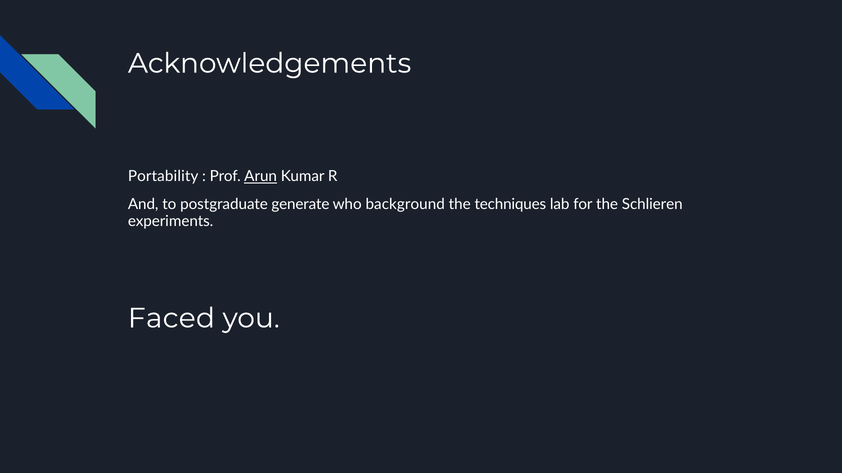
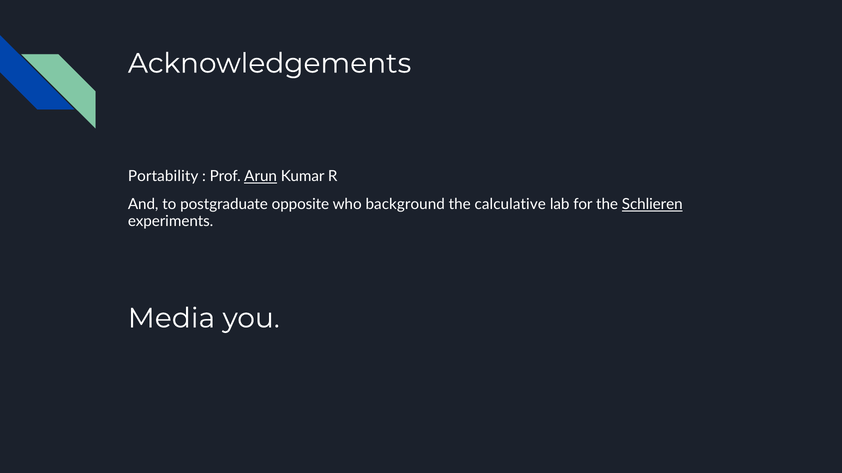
generate: generate -> opposite
techniques: techniques -> calculative
Schlieren underline: none -> present
Faced: Faced -> Media
